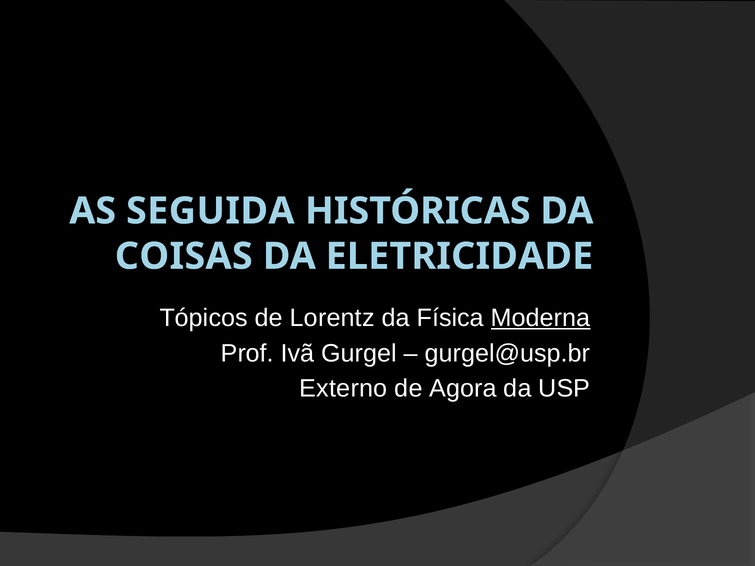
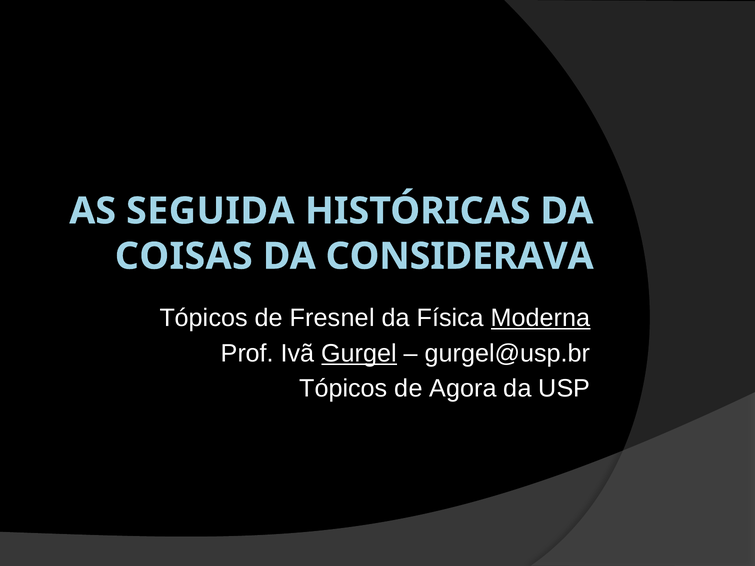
ELETRICIDADE: ELETRICIDADE -> CONSIDERAVA
Lorentz: Lorentz -> Fresnel
Gurgel underline: none -> present
Externo at (343, 389): Externo -> Tópicos
